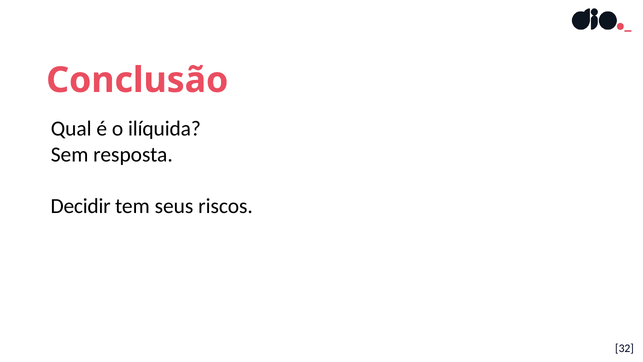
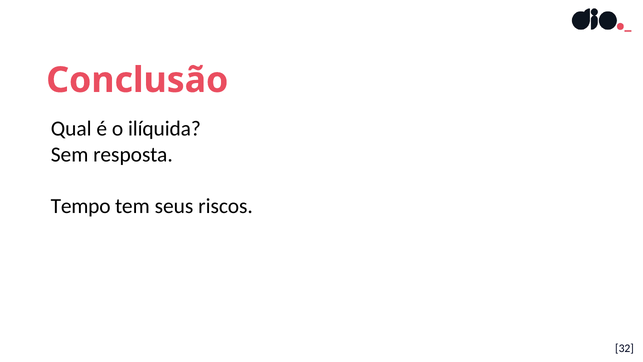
Decidir: Decidir -> Tempo
